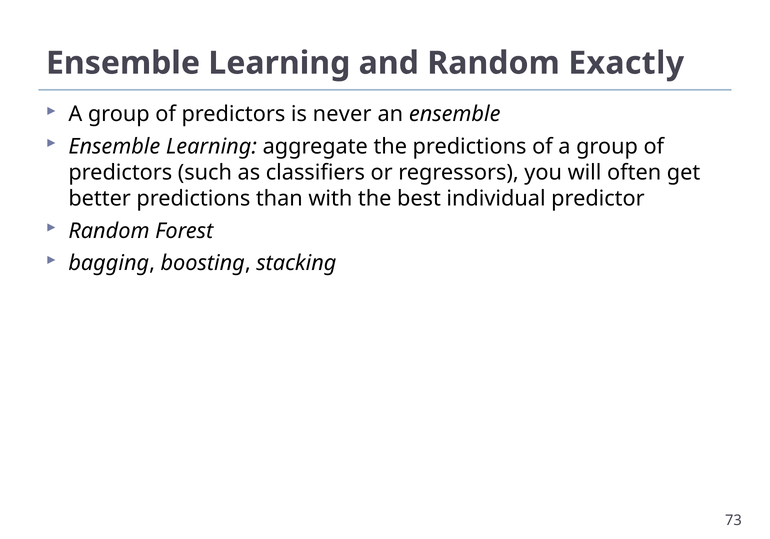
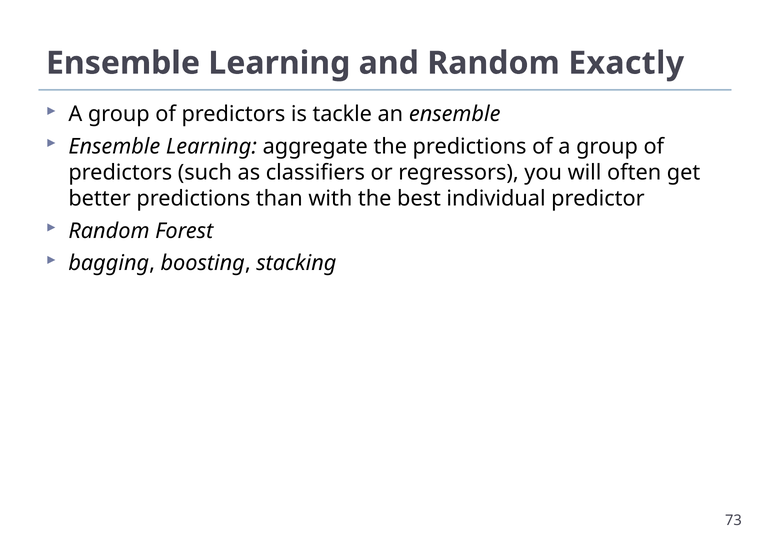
never: never -> tackle
